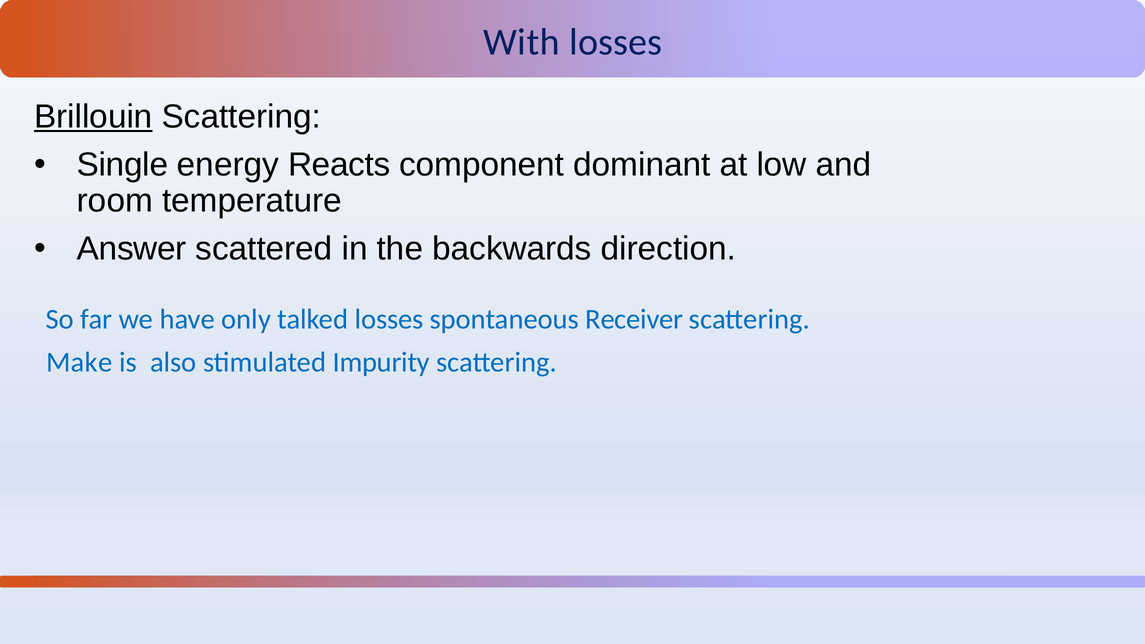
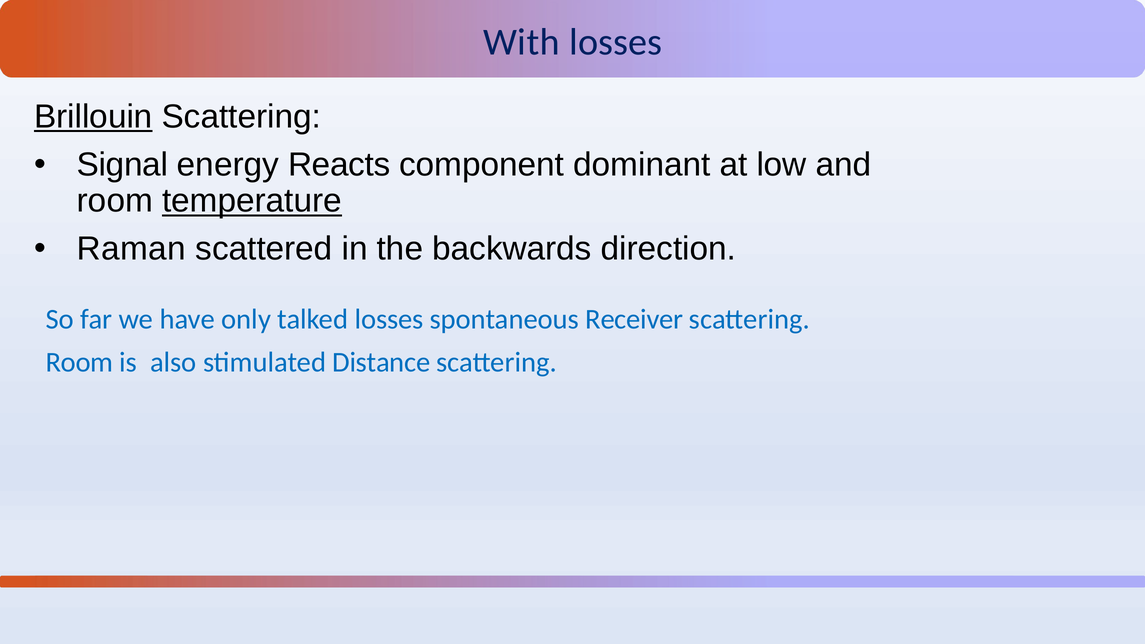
Single: Single -> Signal
temperature underline: none -> present
Answer: Answer -> Raman
Make at (79, 362): Make -> Room
Impurity: Impurity -> Distance
